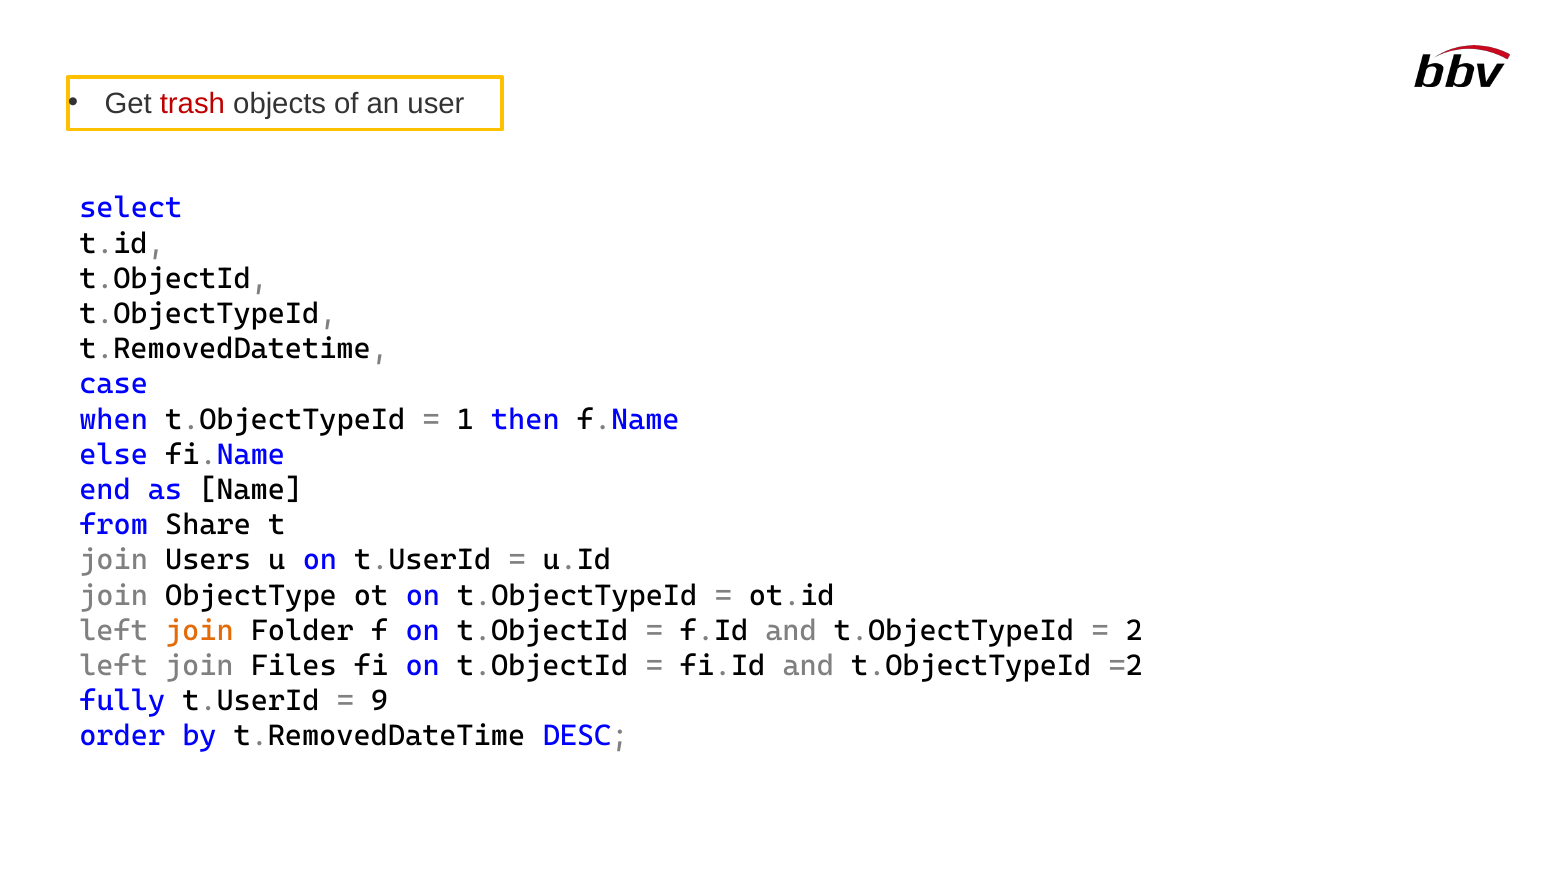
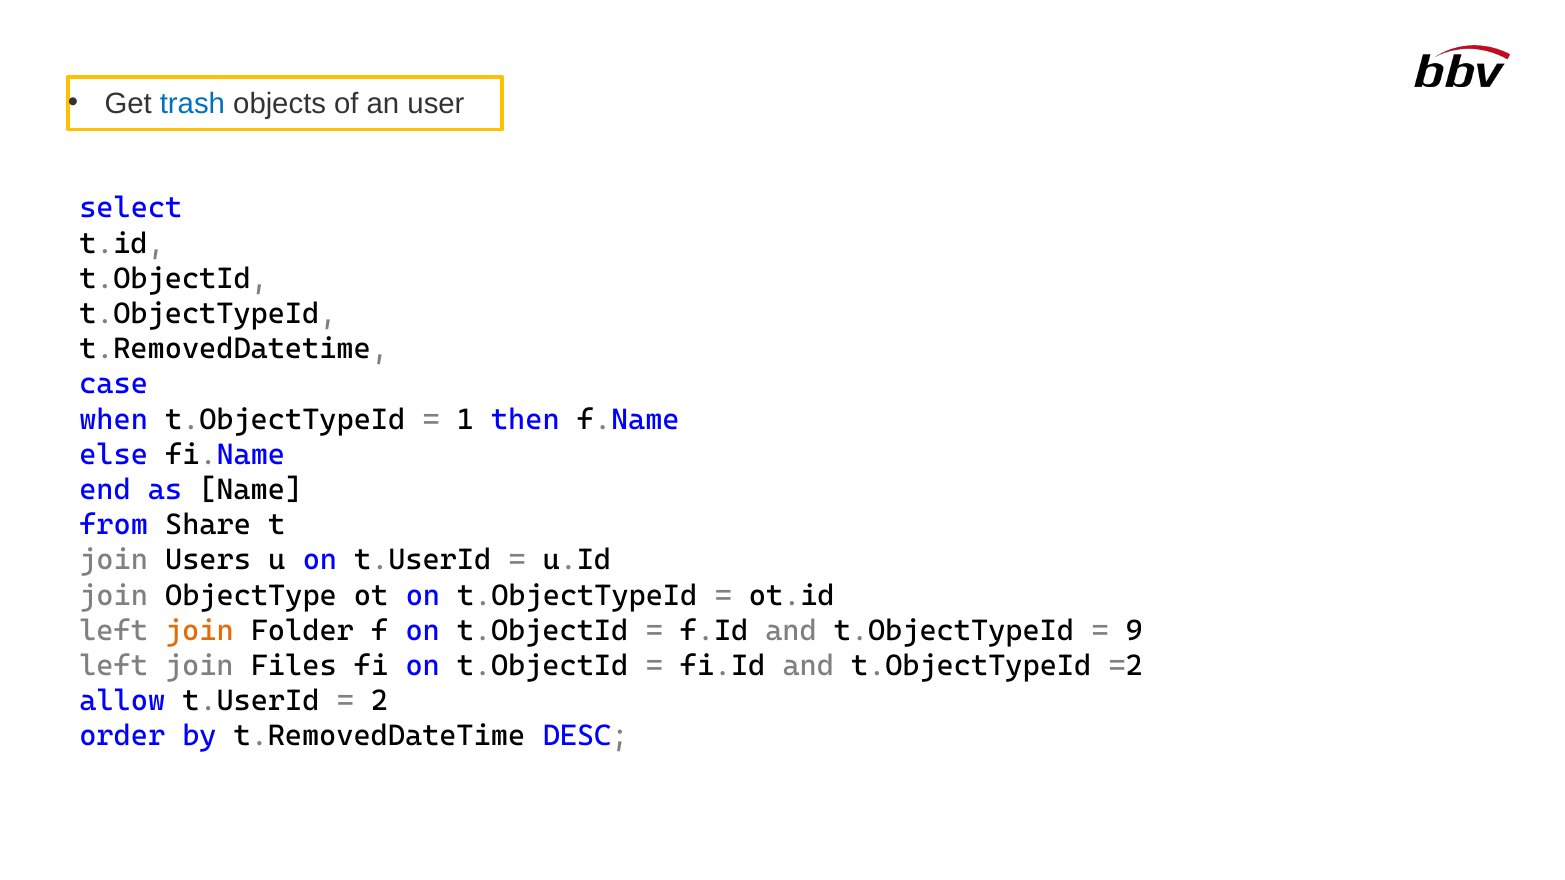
trash colour: red -> blue
2: 2 -> 9
fully: fully -> allow
9: 9 -> 2
